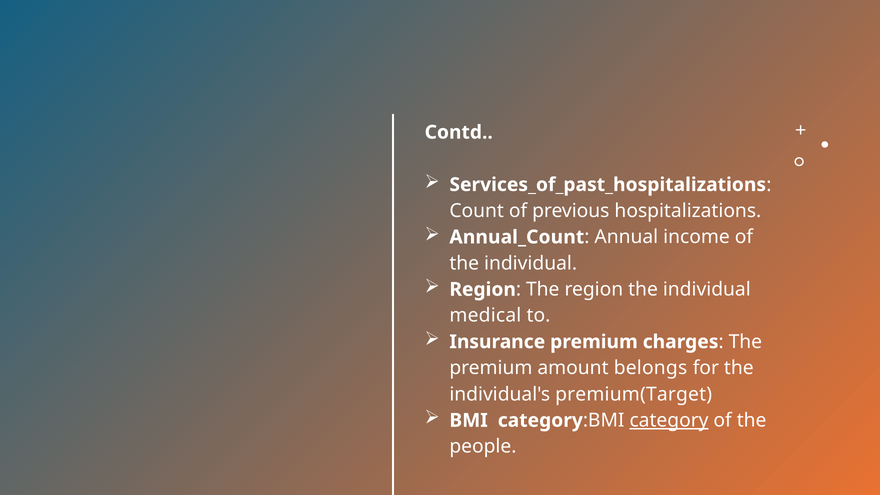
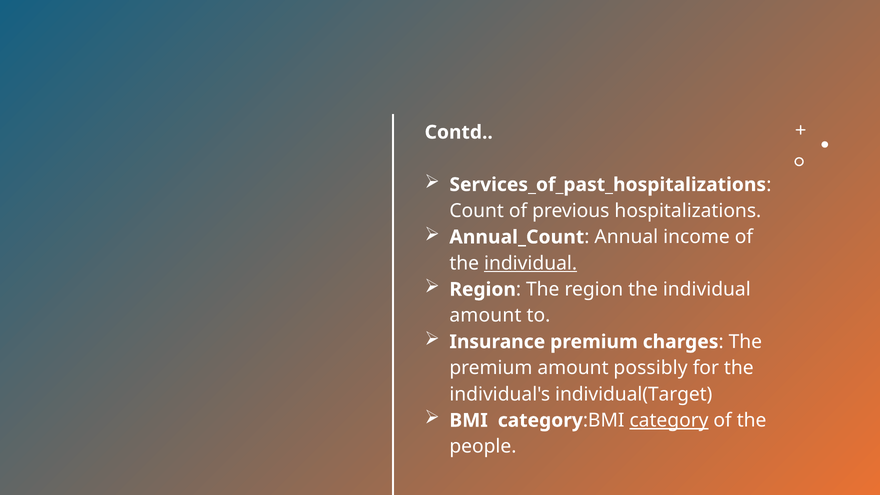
individual at (531, 263) underline: none -> present
medical at (485, 316): medical -> amount
belongs: belongs -> possibly
premium(Target: premium(Target -> individual(Target
